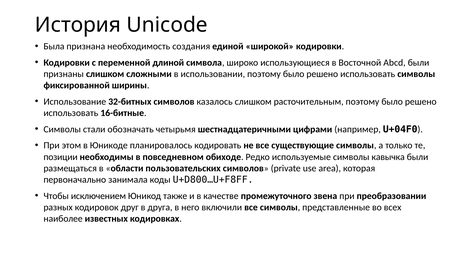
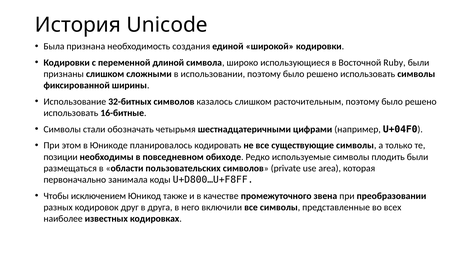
Abcd: Abcd -> Ruby
кавычка: кавычка -> плодить
